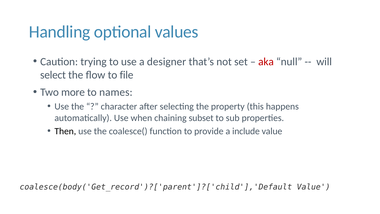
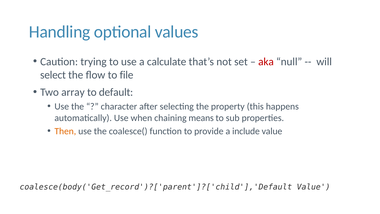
designer: designer -> calculate
more: more -> array
names: names -> default
subset: subset -> means
Then colour: black -> orange
